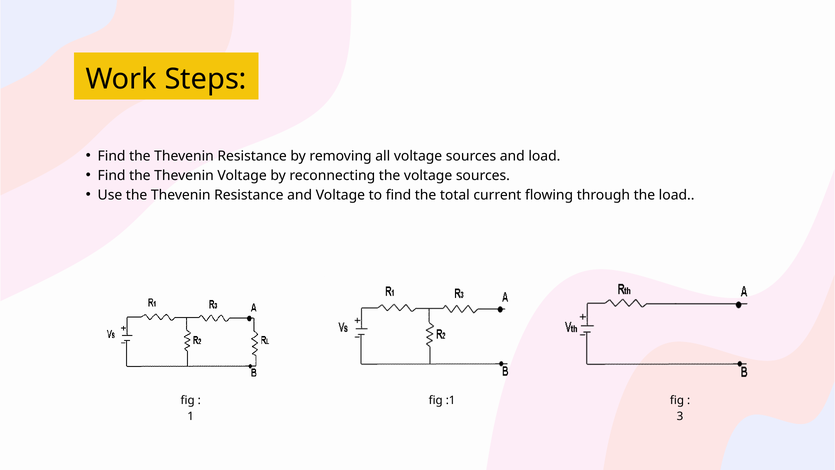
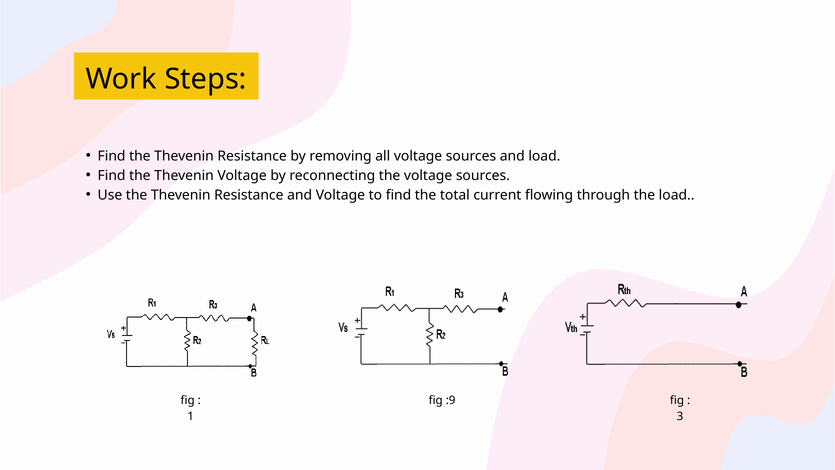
:1: :1 -> :9
